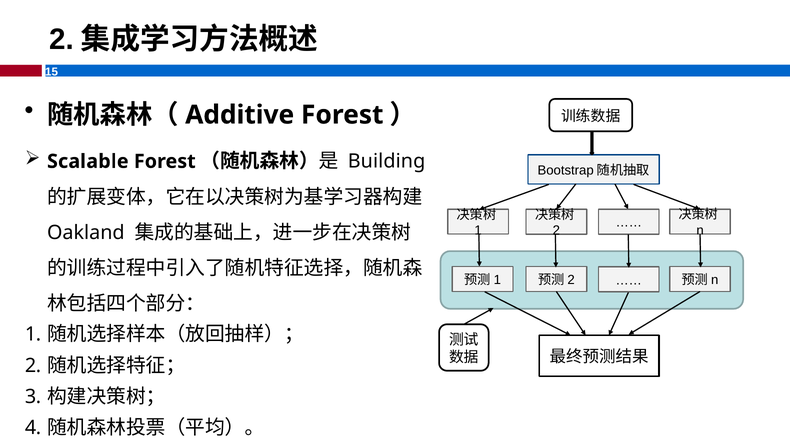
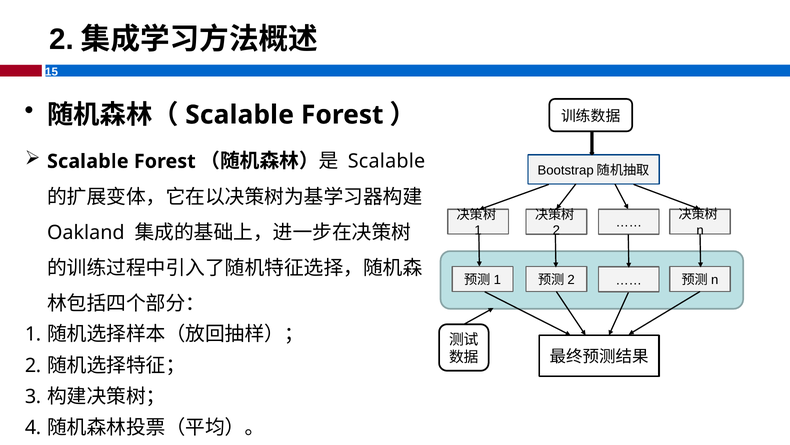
Additive at (240, 115): Additive -> Scalable
Building at (387, 161): Building -> Scalable
